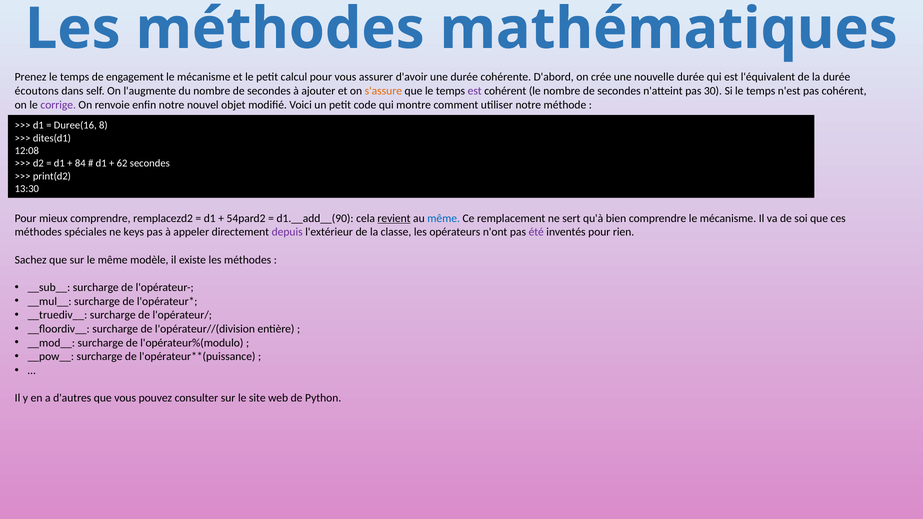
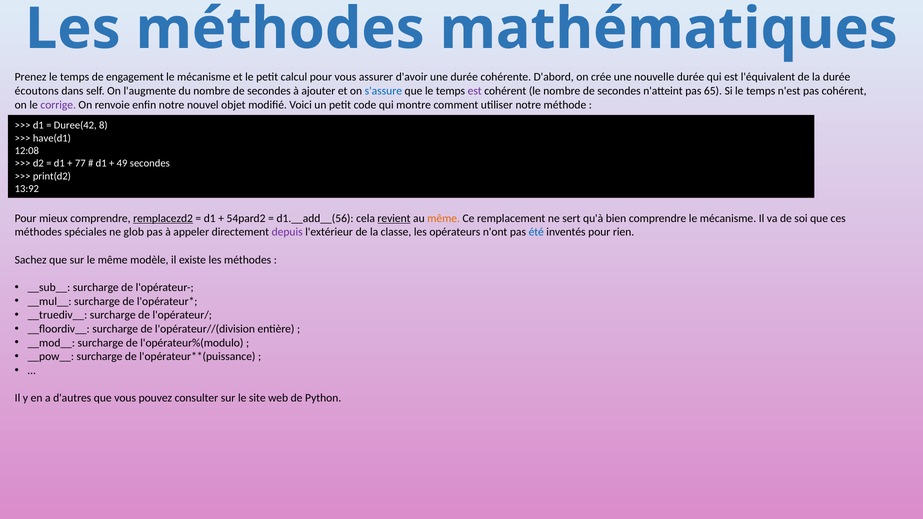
s'assure colour: orange -> blue
30: 30 -> 65
Duree(16: Duree(16 -> Duree(42
dites(d1: dites(d1 -> have(d1
84: 84 -> 77
62: 62 -> 49
13:30: 13:30 -> 13:92
remplacezd2 underline: none -> present
d1.__add__(90: d1.__add__(90 -> d1.__add__(56
même at (444, 218) colour: blue -> orange
keys: keys -> glob
été colour: purple -> blue
